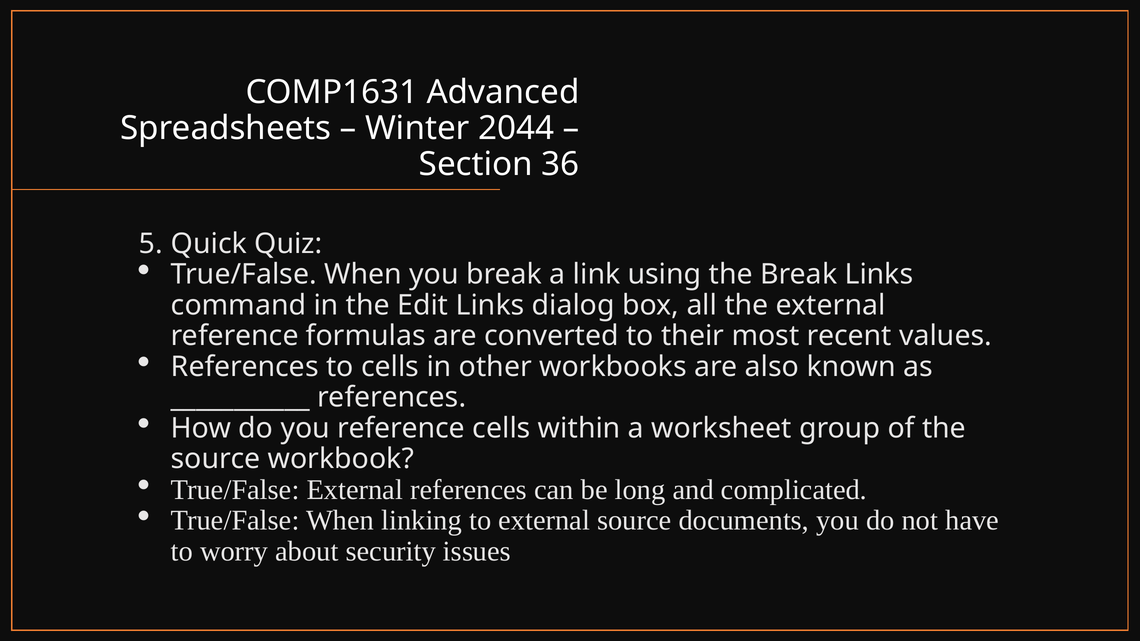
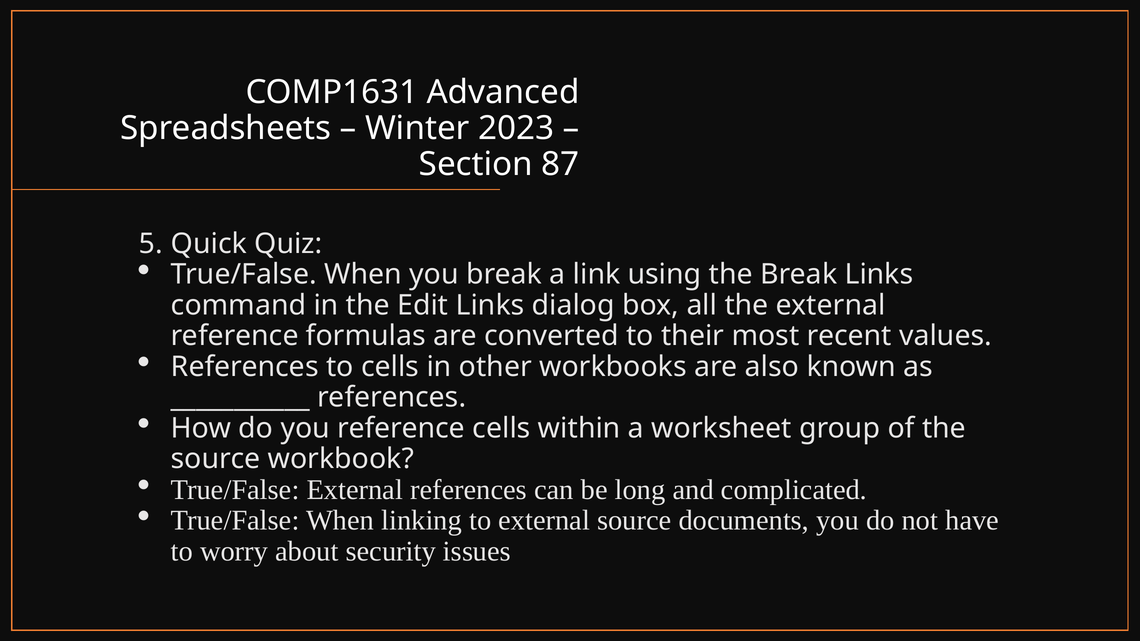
2044: 2044 -> 2023
36: 36 -> 87
